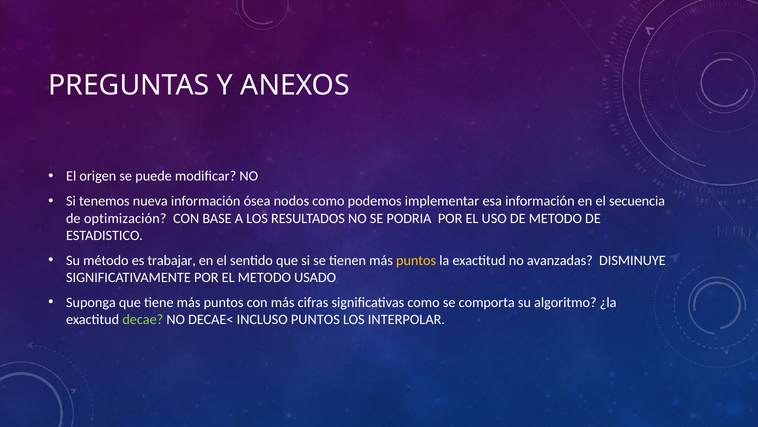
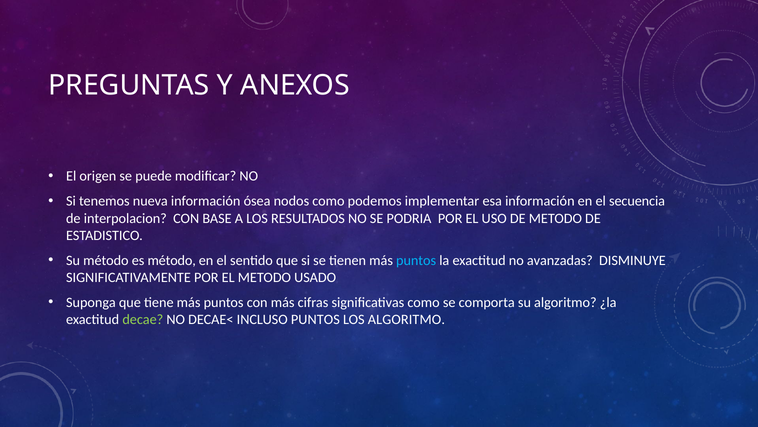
optimización: optimización -> interpolacion
es trabajar: trabajar -> método
puntos at (416, 260) colour: yellow -> light blue
LOS INTERPOLAR: INTERPOLAR -> ALGORITMO
